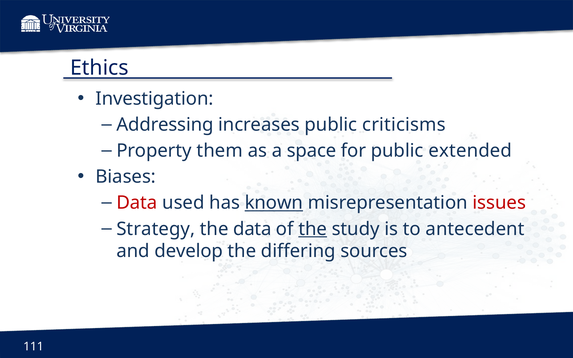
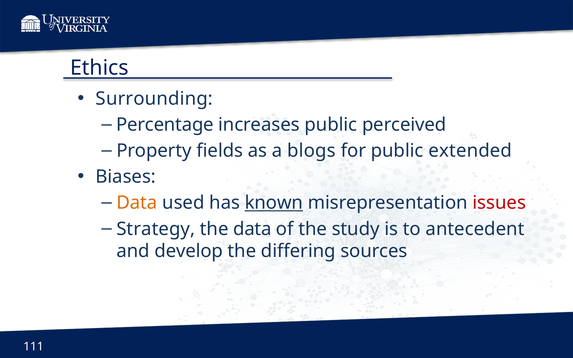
Investigation: Investigation -> Surrounding
Addressing: Addressing -> Percentage
criticisms: criticisms -> perceived
them: them -> fields
space: space -> blogs
Data at (137, 203) colour: red -> orange
the at (313, 229) underline: present -> none
